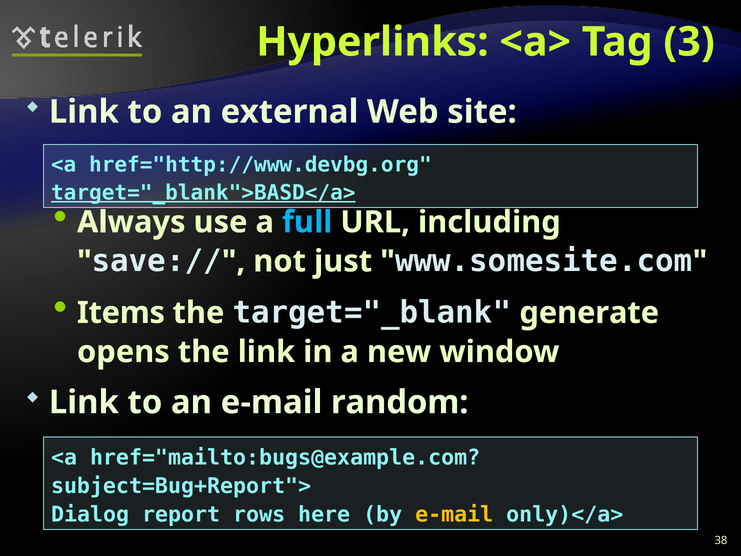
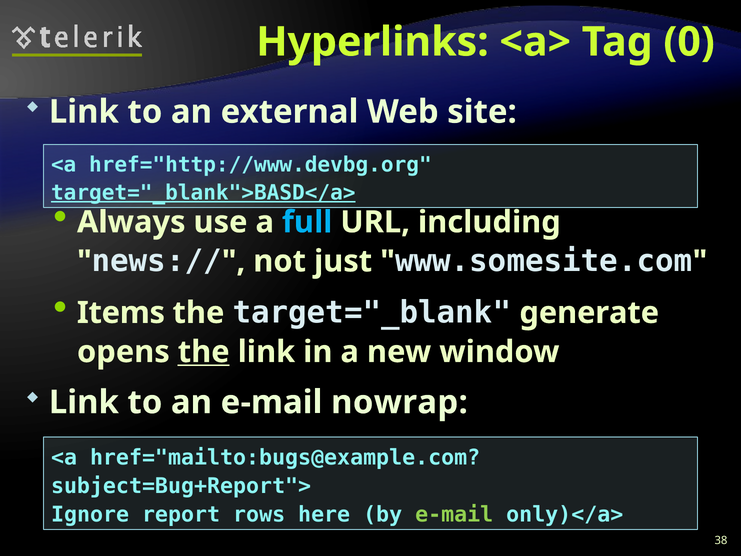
3: 3 -> 0
save://: save:// -> news://
the at (204, 352) underline: none -> present
random: random -> nowrap
Dialog: Dialog -> Ignore
e-mail at (454, 514) colour: yellow -> light green
